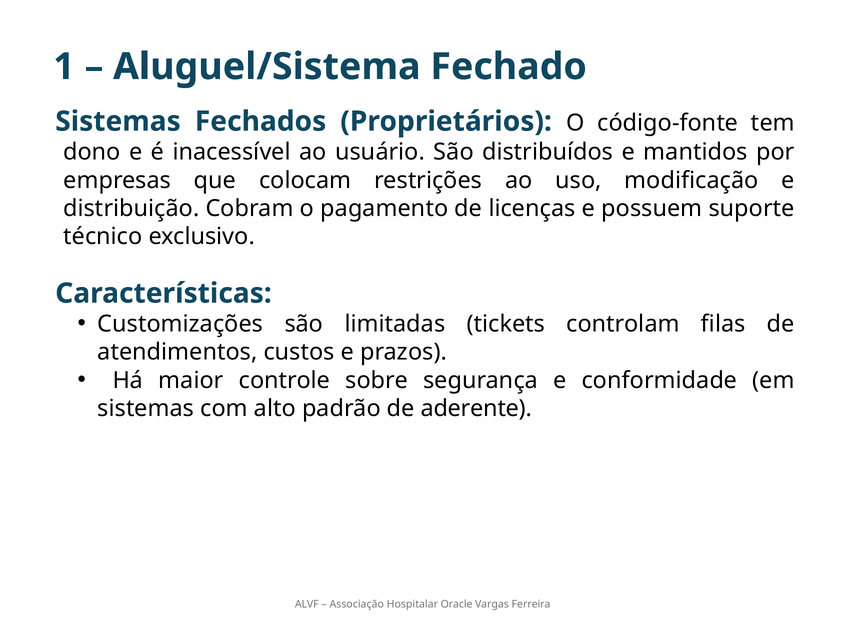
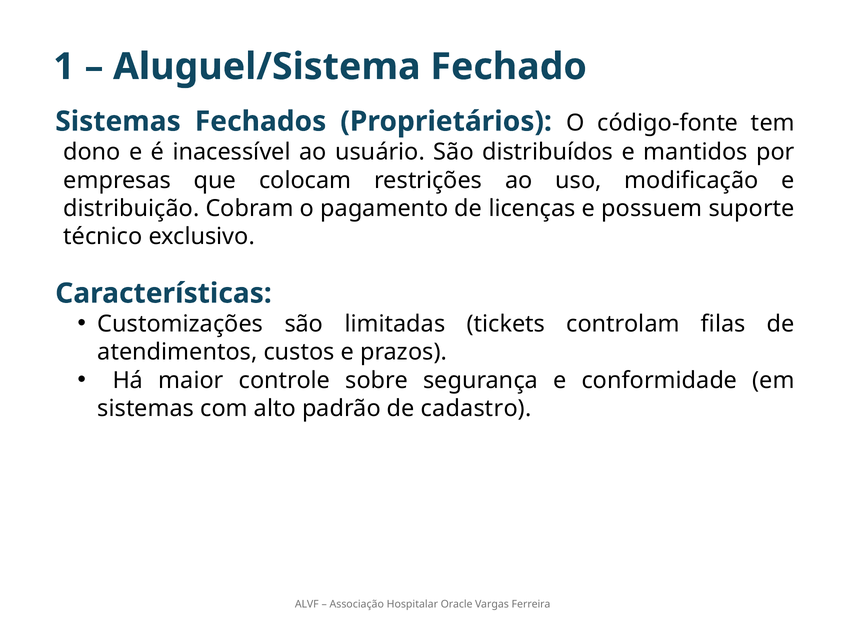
aderente: aderente -> cadastro
